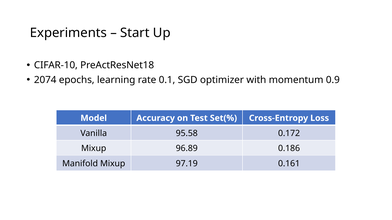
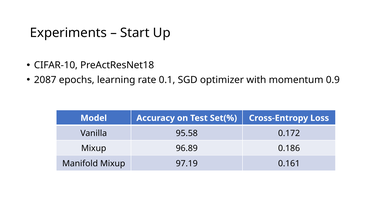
2074: 2074 -> 2087
